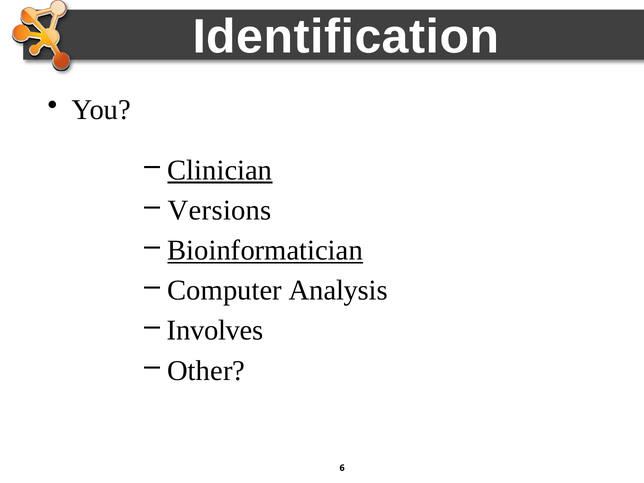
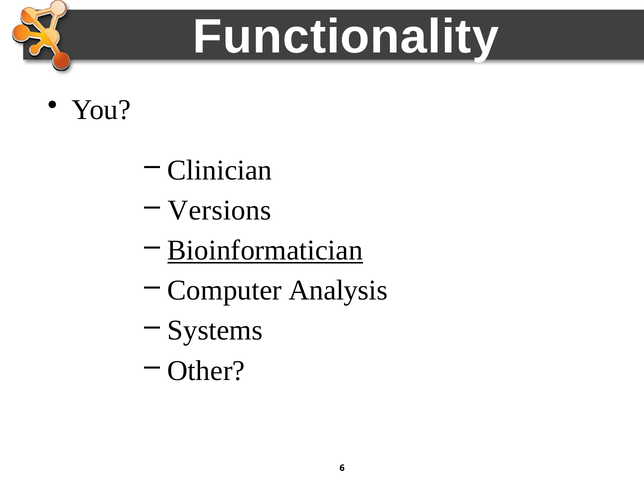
Identification: Identification -> Functionality
Clinician underline: present -> none
Involves: Involves -> Systems
